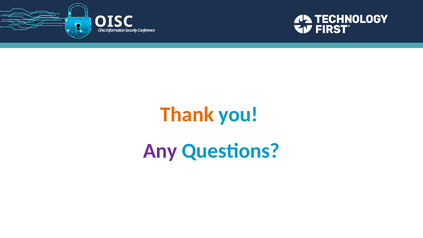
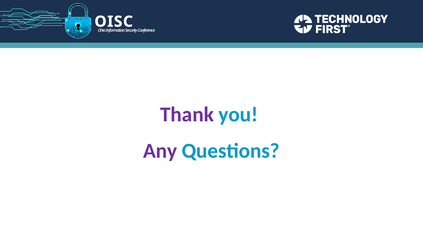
Thank colour: orange -> purple
